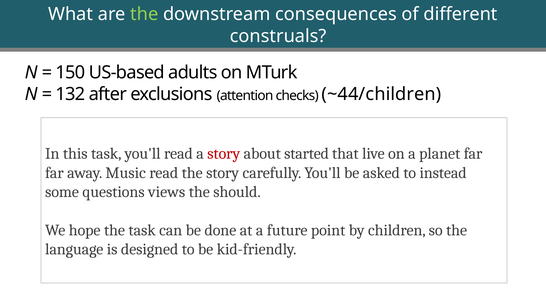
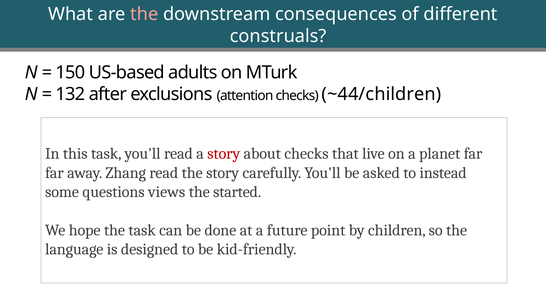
the at (144, 14) colour: light green -> pink
about started: started -> checks
Music: Music -> Zhang
should: should -> started
